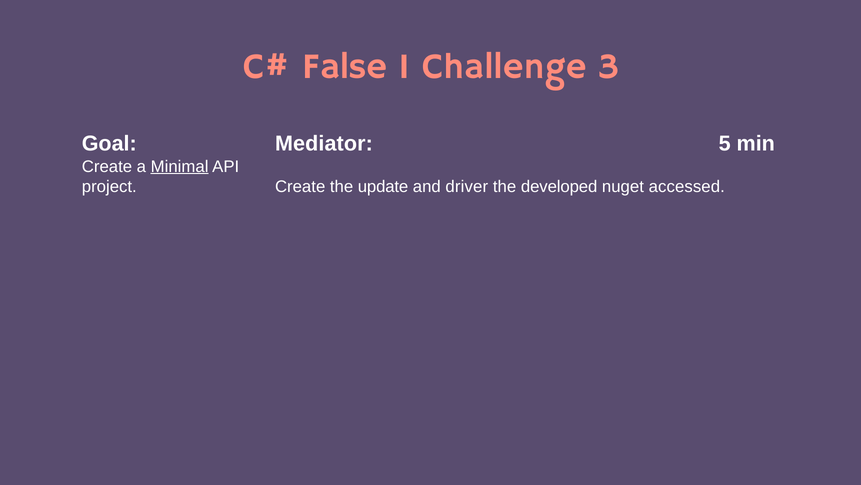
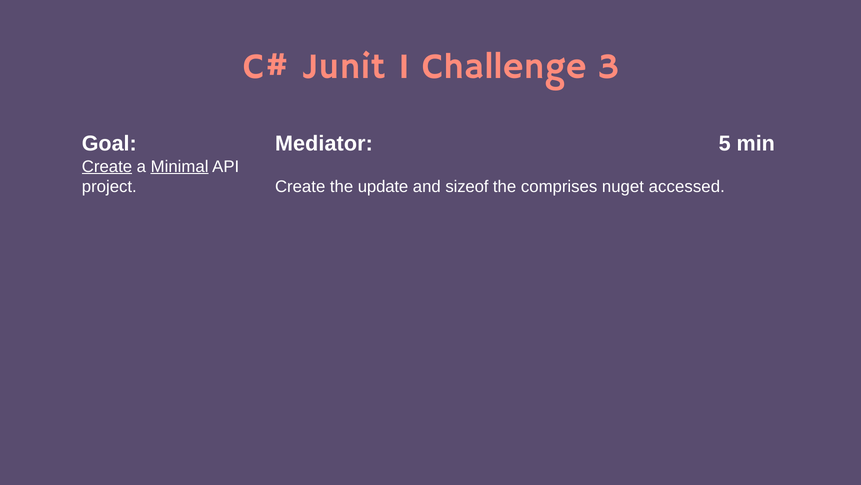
False: False -> Junit
Create at (107, 166) underline: none -> present
driver: driver -> sizeof
developed: developed -> comprises
